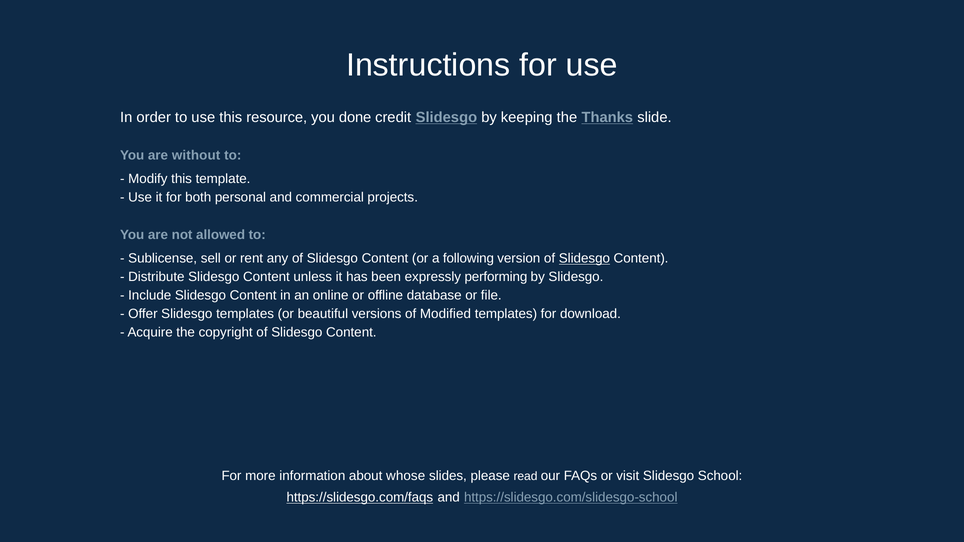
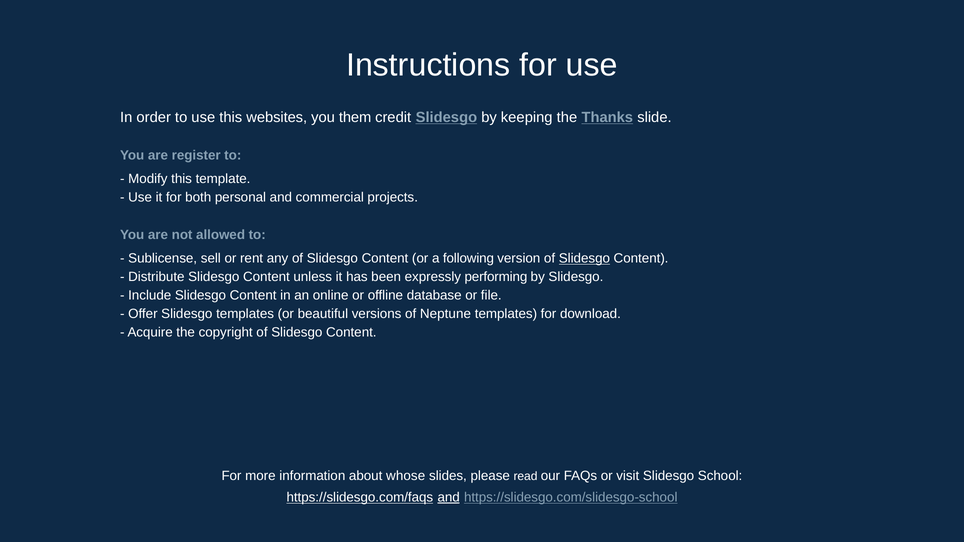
resource: resource -> websites
done: done -> them
without: without -> register
Modified: Modified -> Neptune
and at (449, 497) underline: none -> present
